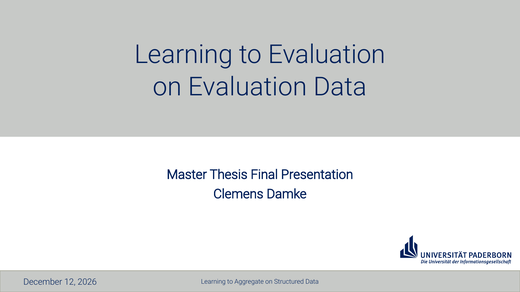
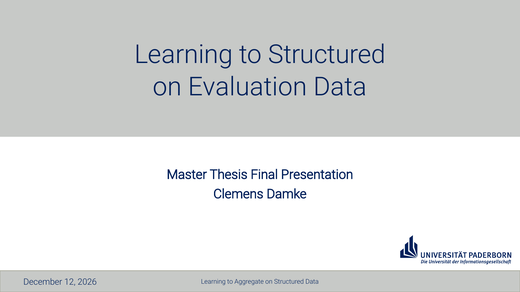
to Evaluation: Evaluation -> Structured
